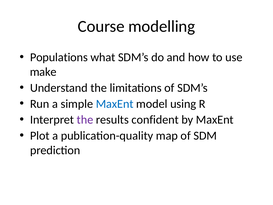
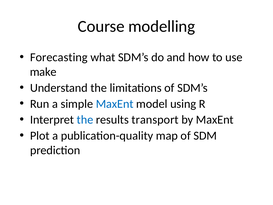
Populations: Populations -> Forecasting
the at (85, 120) colour: purple -> blue
confident: confident -> transport
